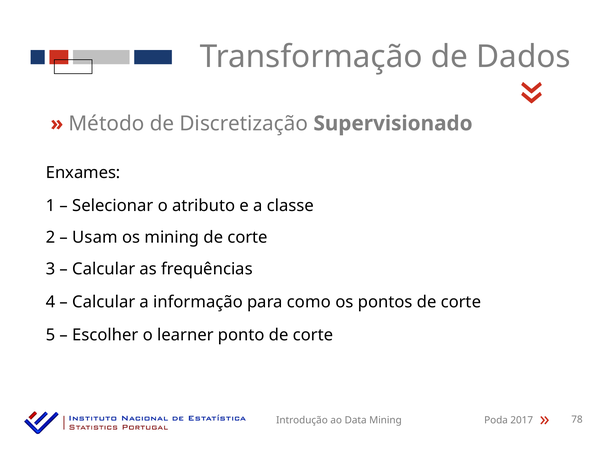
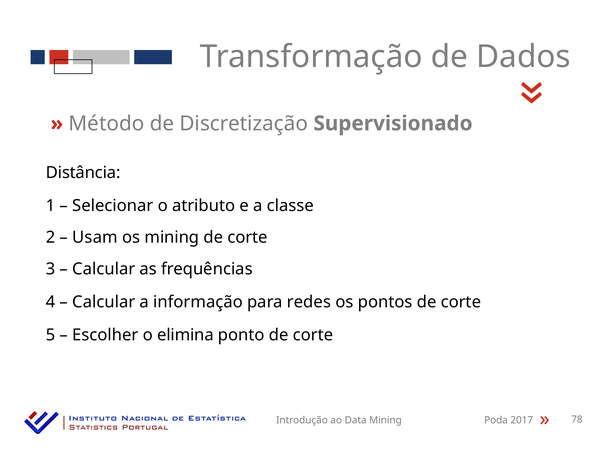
Enxames: Enxames -> Distância
como: como -> redes
learner: learner -> elimina
